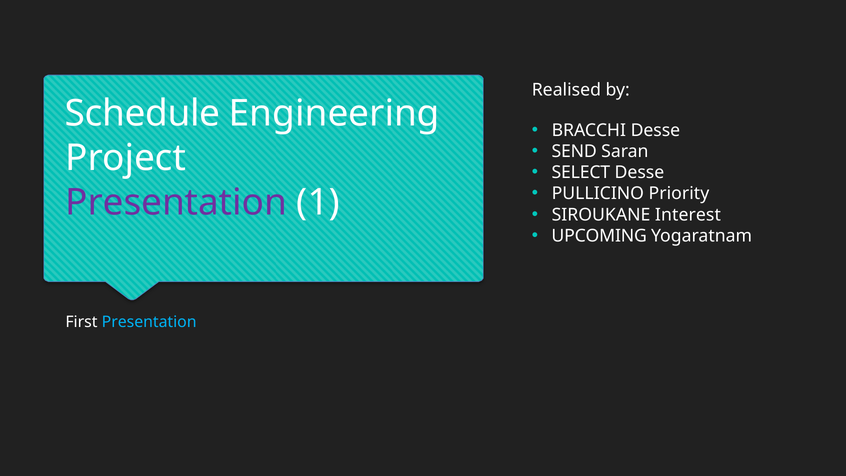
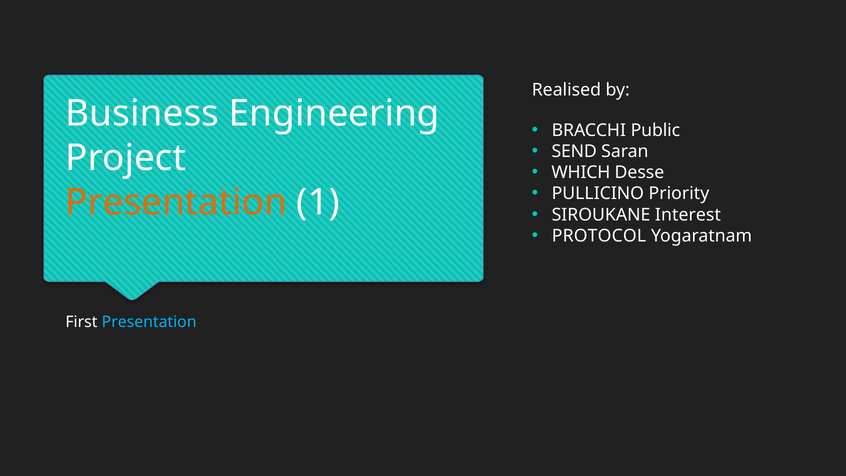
Schedule: Schedule -> Business
BRACCHI Desse: Desse -> Public
SELECT: SELECT -> WHICH
Presentation at (176, 202) colour: purple -> orange
UPCOMING: UPCOMING -> PROTOCOL
